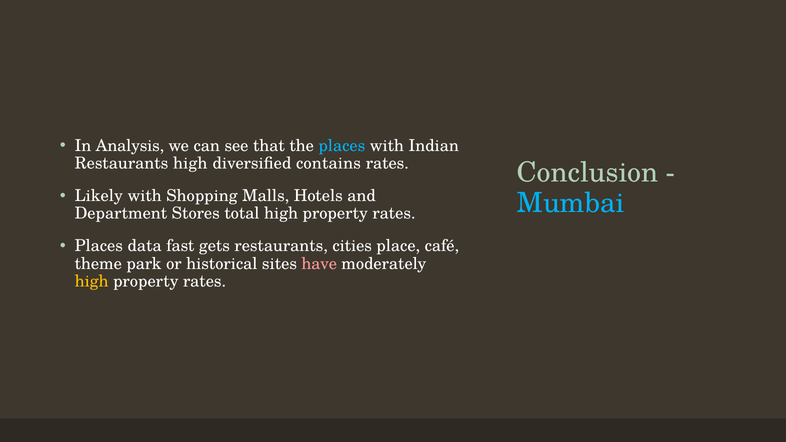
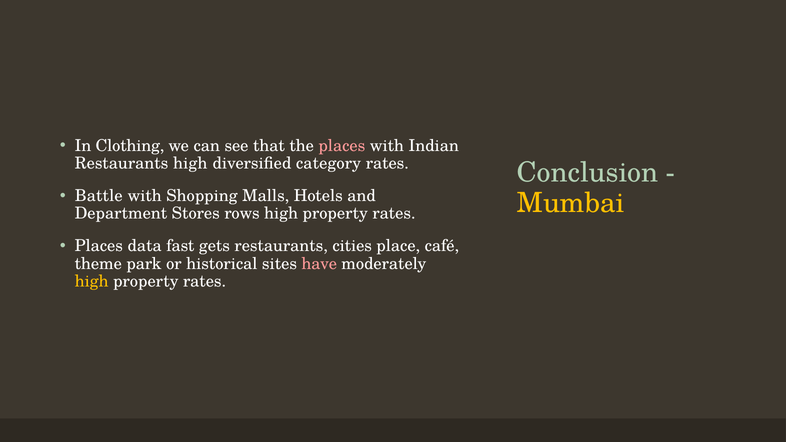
Analysis: Analysis -> Clothing
places at (342, 146) colour: light blue -> pink
contains: contains -> category
Likely: Likely -> Battle
Mumbai colour: light blue -> yellow
total: total -> rows
